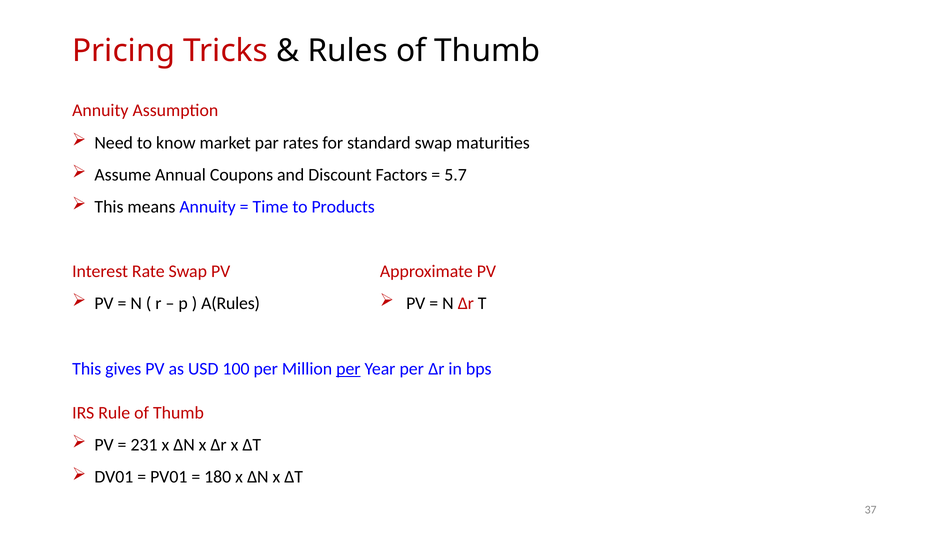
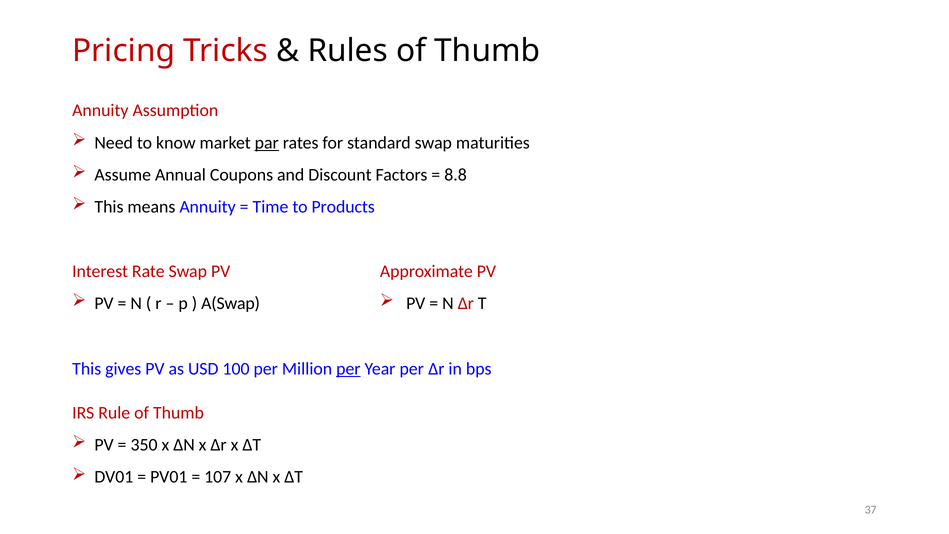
par underline: none -> present
5.7: 5.7 -> 8.8
A(Rules: A(Rules -> A(Swap
231: 231 -> 350
180: 180 -> 107
